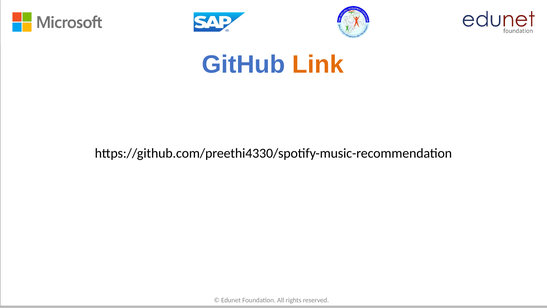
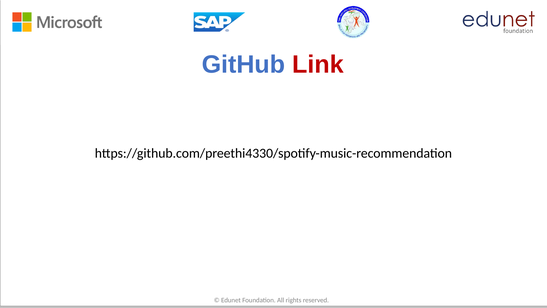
Link colour: orange -> red
